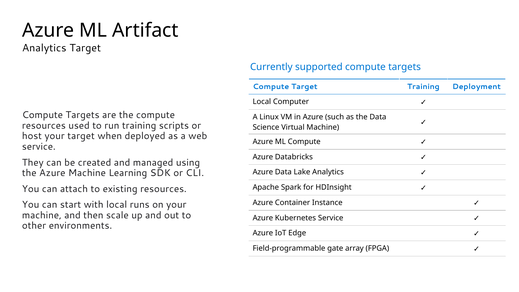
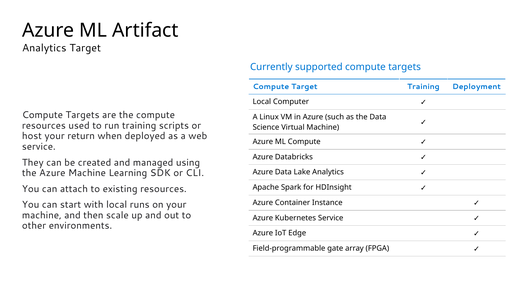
your target: target -> return
